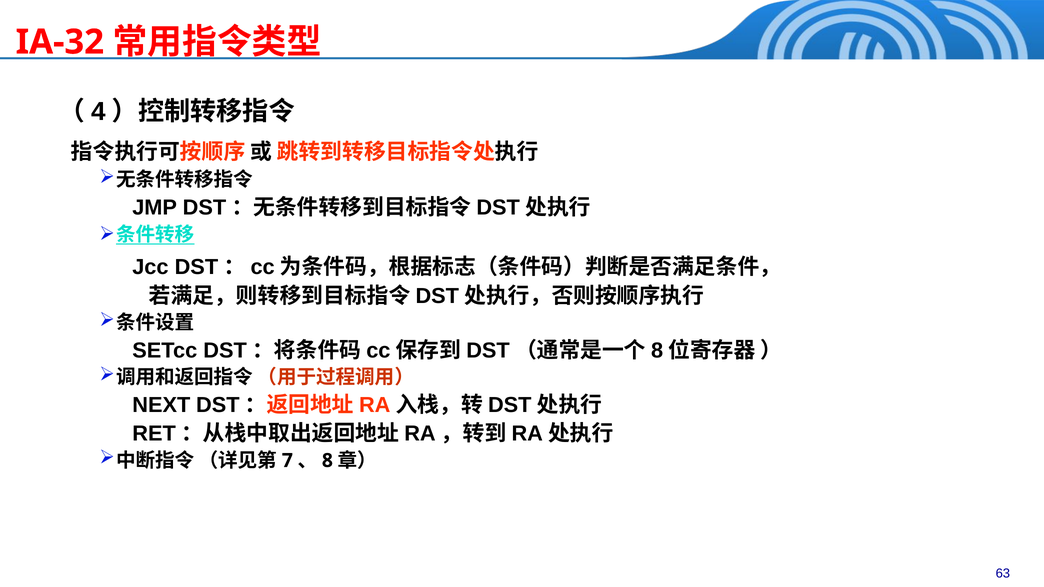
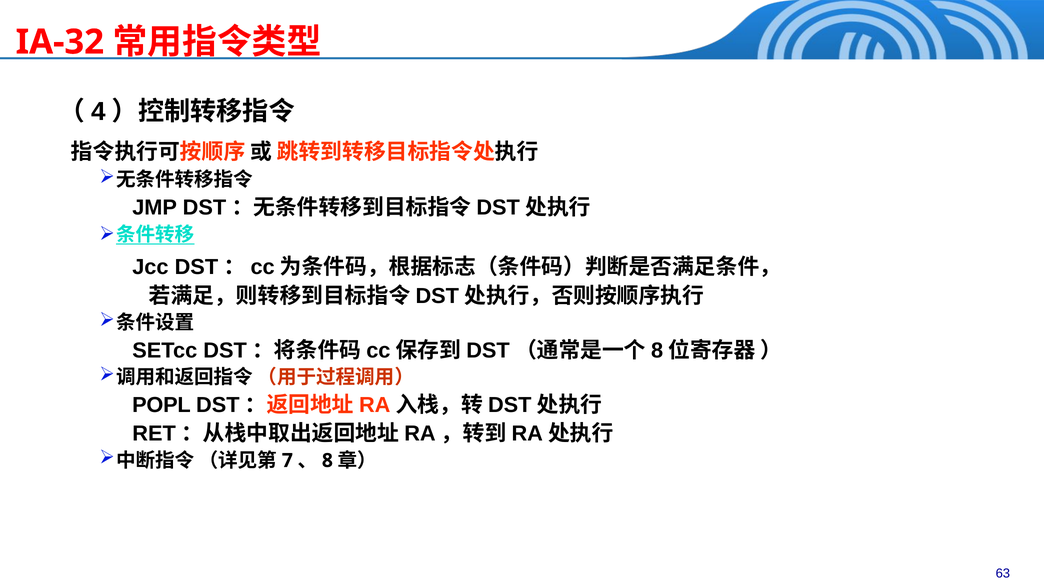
NEXT: NEXT -> POPL
